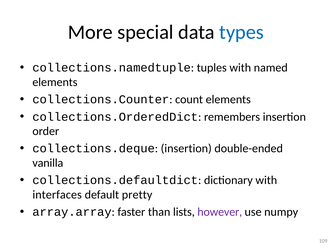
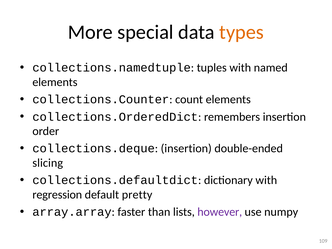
types colour: blue -> orange
vanilla: vanilla -> slicing
interfaces: interfaces -> regression
